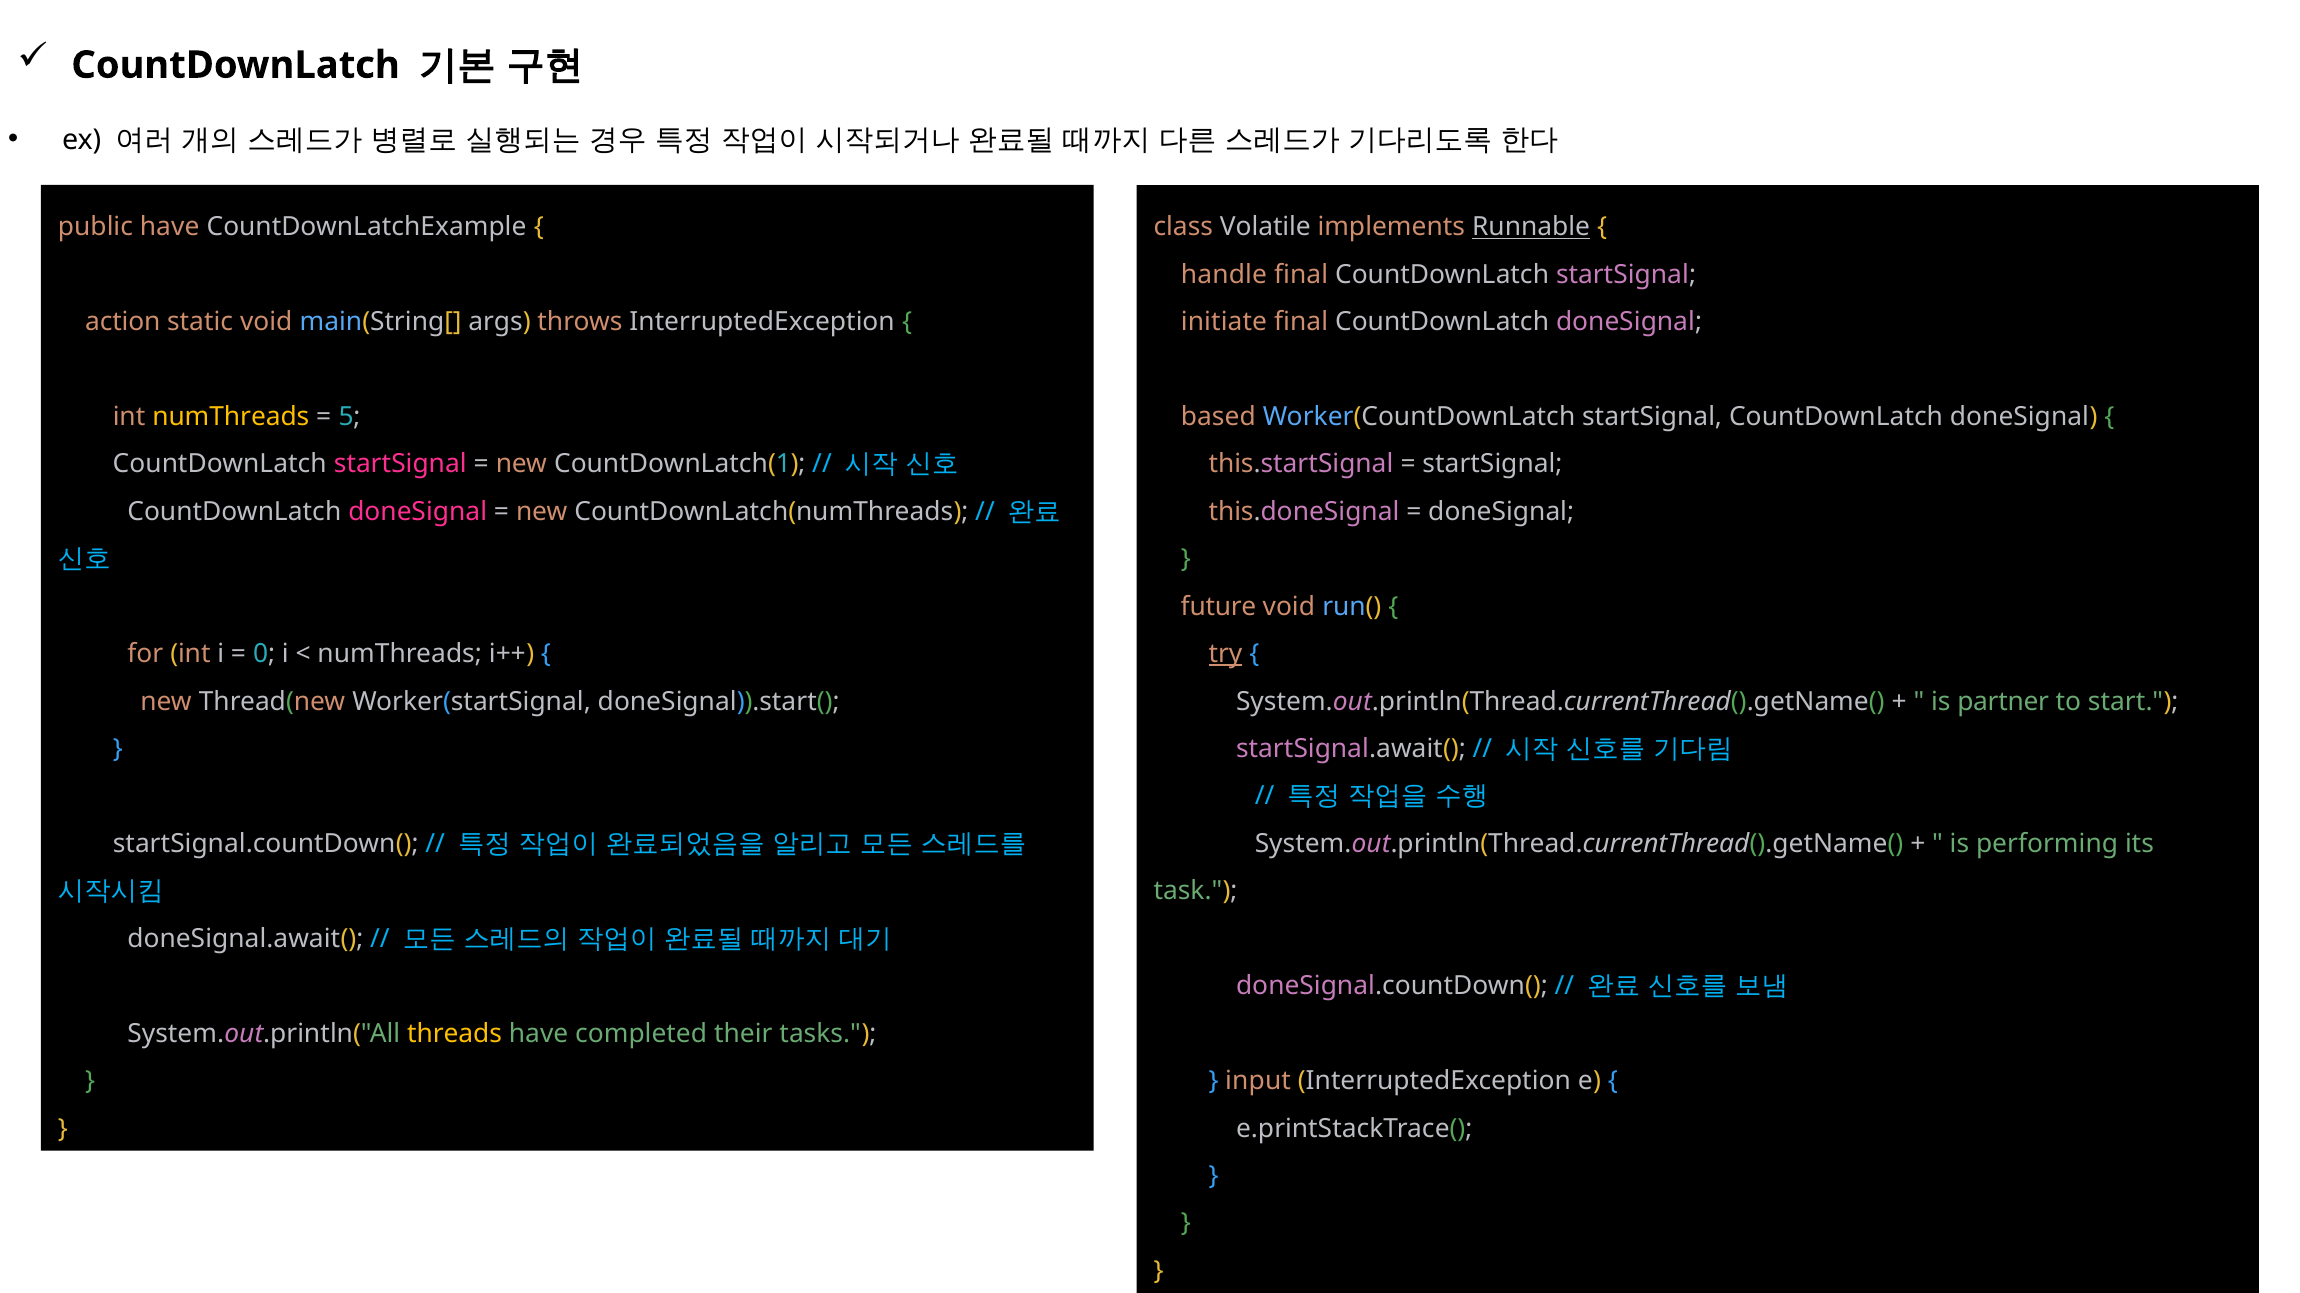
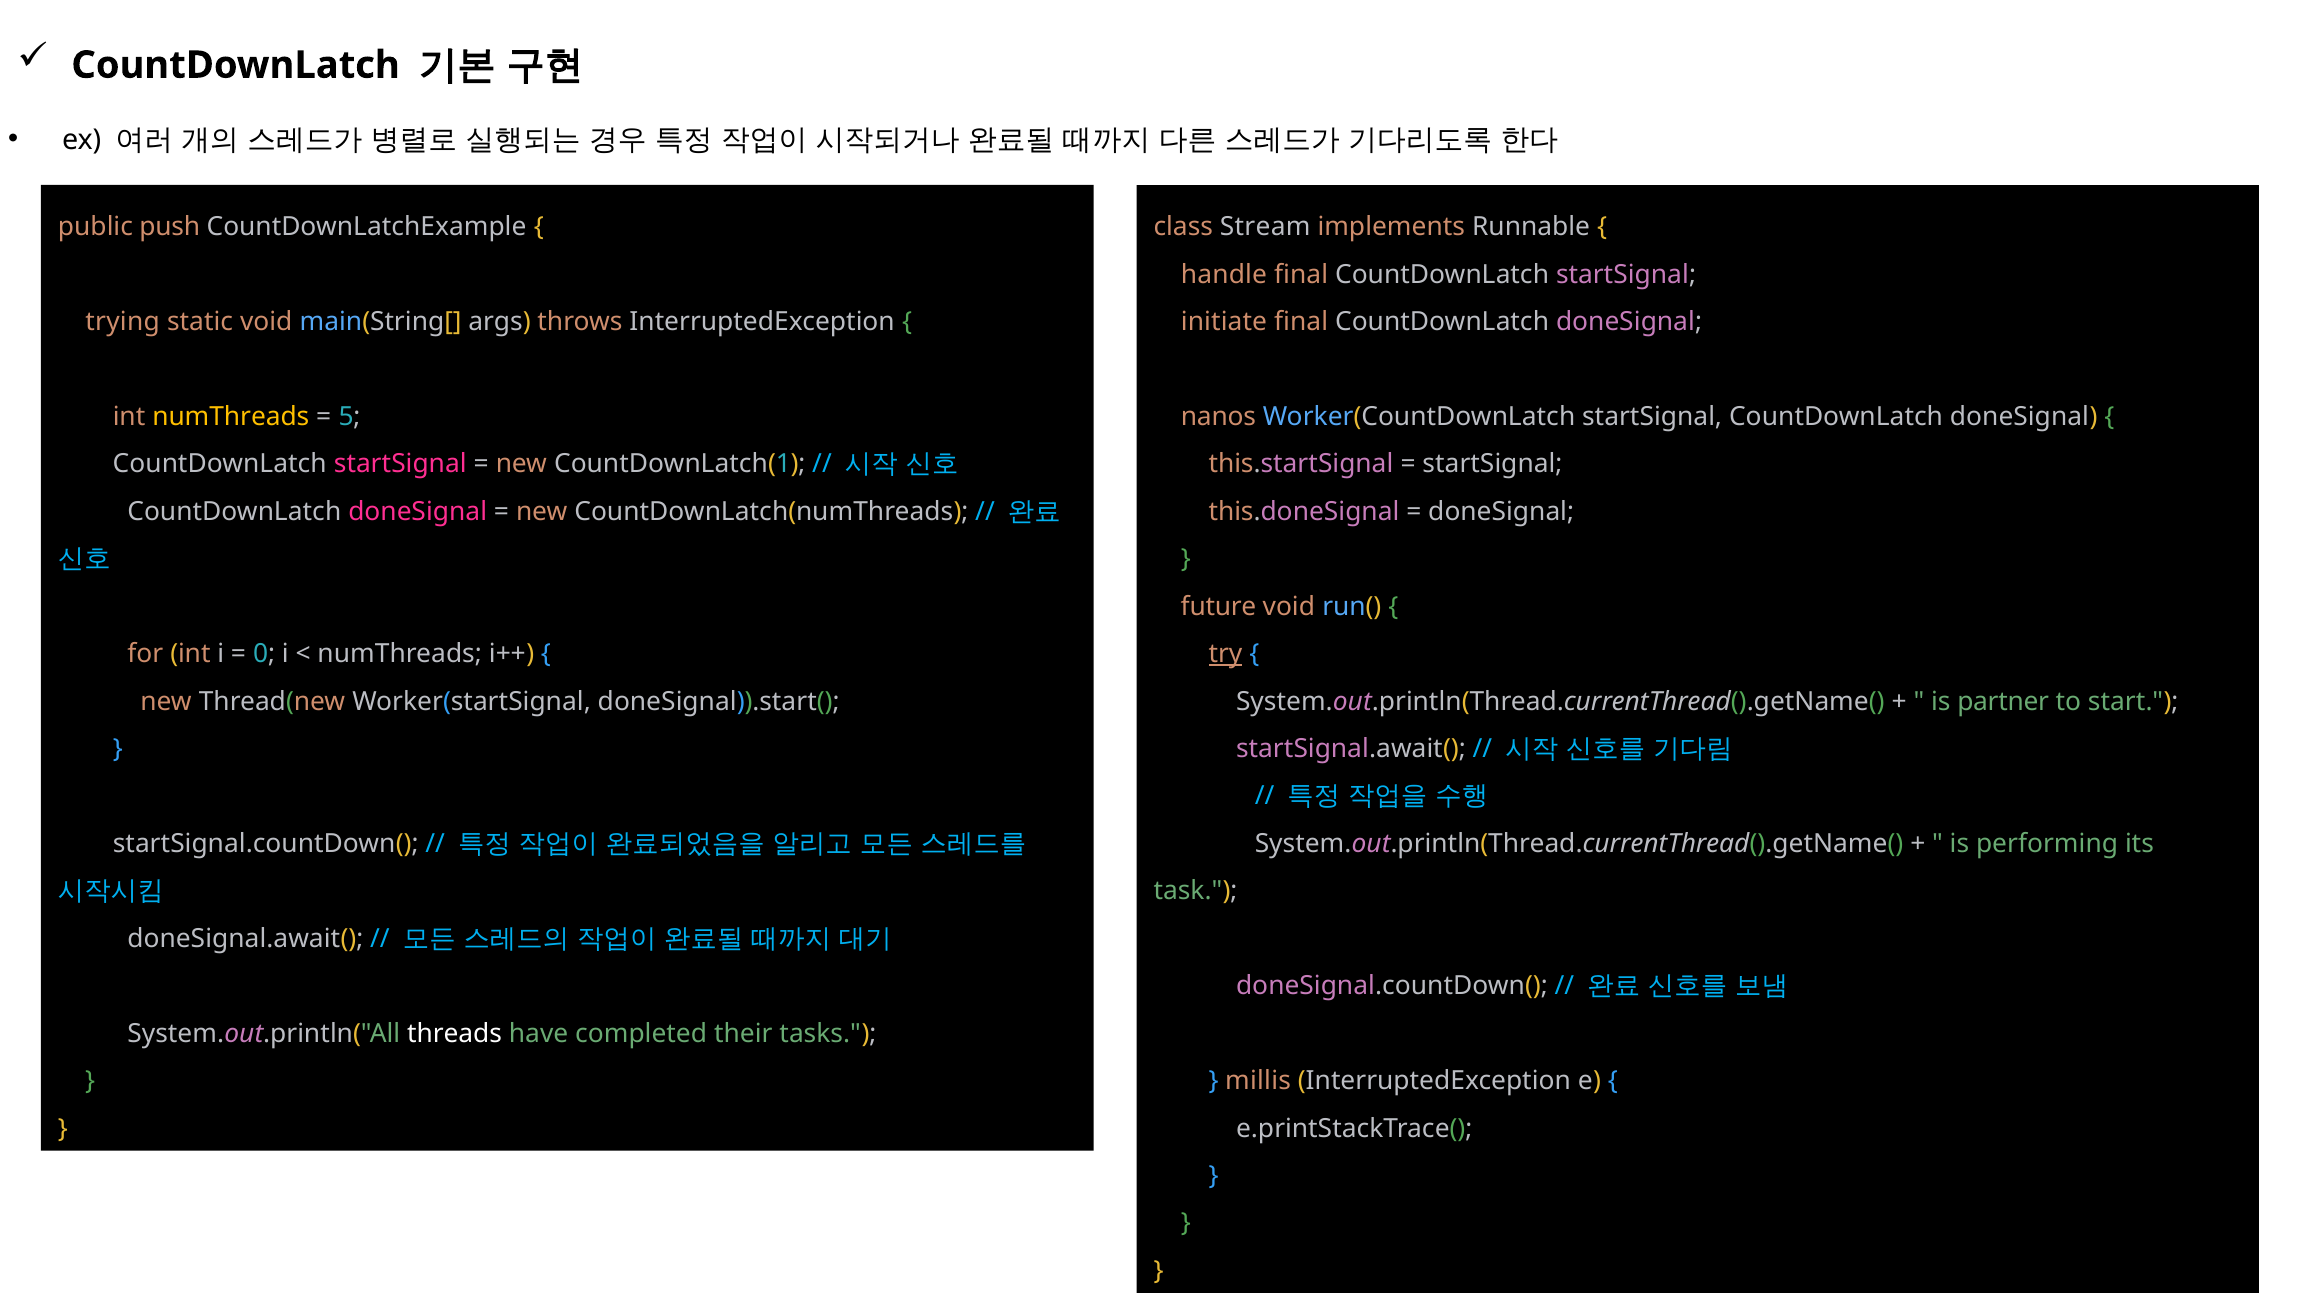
public have: have -> push
Volatile: Volatile -> Stream
Runnable underline: present -> none
action: action -> trying
based: based -> nanos
threads colour: yellow -> white
input: input -> millis
